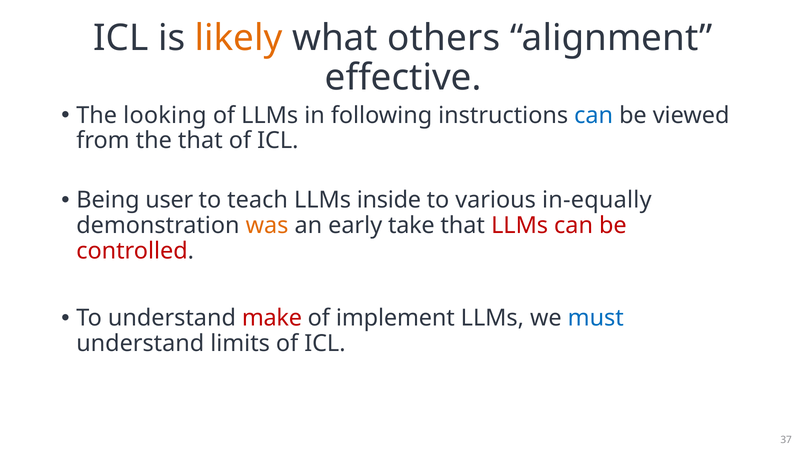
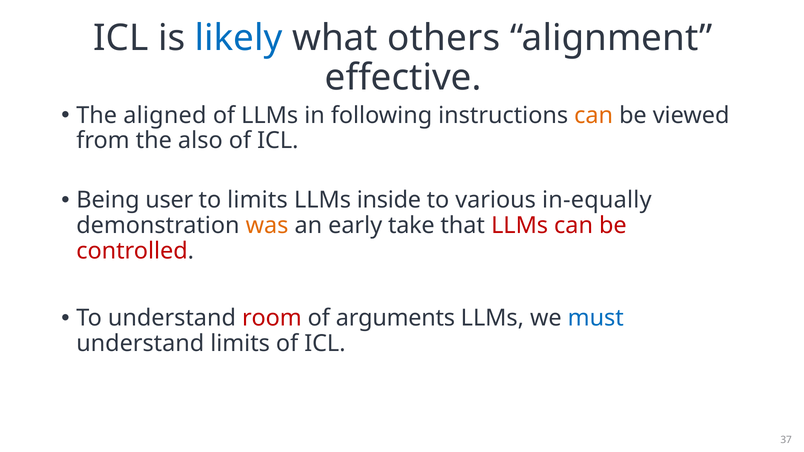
likely colour: orange -> blue
looking: looking -> aligned
can at (594, 115) colour: blue -> orange
the that: that -> also
to teach: teach -> limits
make: make -> room
implement: implement -> arguments
